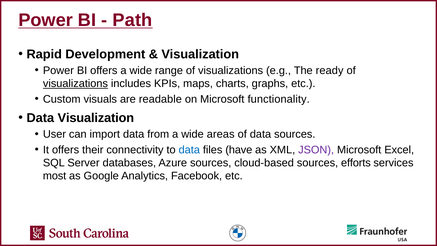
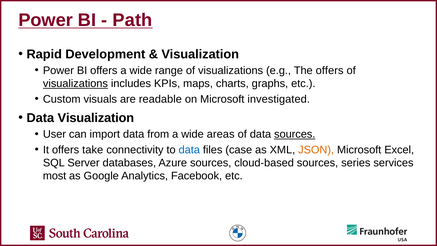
The ready: ready -> offers
functionality: functionality -> investigated
sources at (295, 134) underline: none -> present
their: their -> take
have: have -> case
JSON colour: purple -> orange
efforts: efforts -> series
